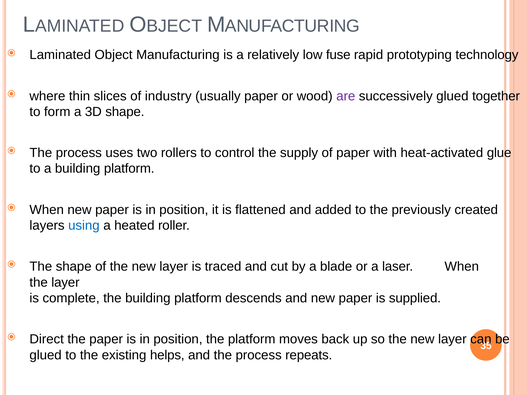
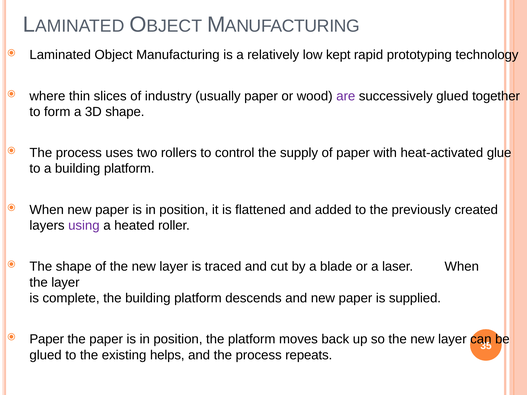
fuse: fuse -> kept
using colour: blue -> purple
Direct at (47, 339): Direct -> Paper
